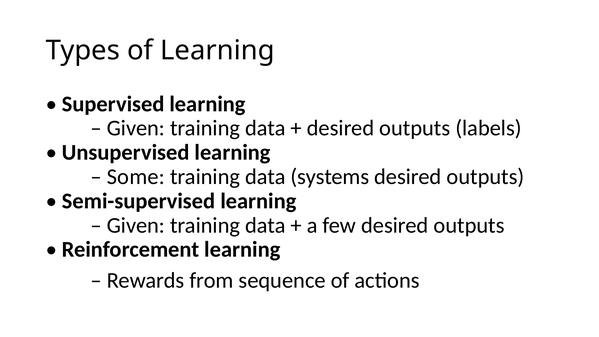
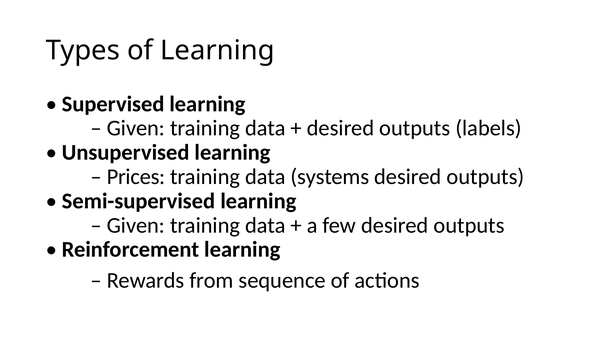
Some: Some -> Prices
